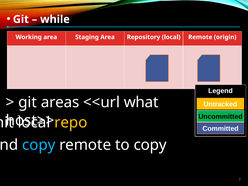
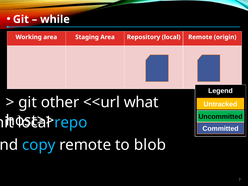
areas: areas -> other
repo colour: yellow -> light blue
to copy: copy -> blob
